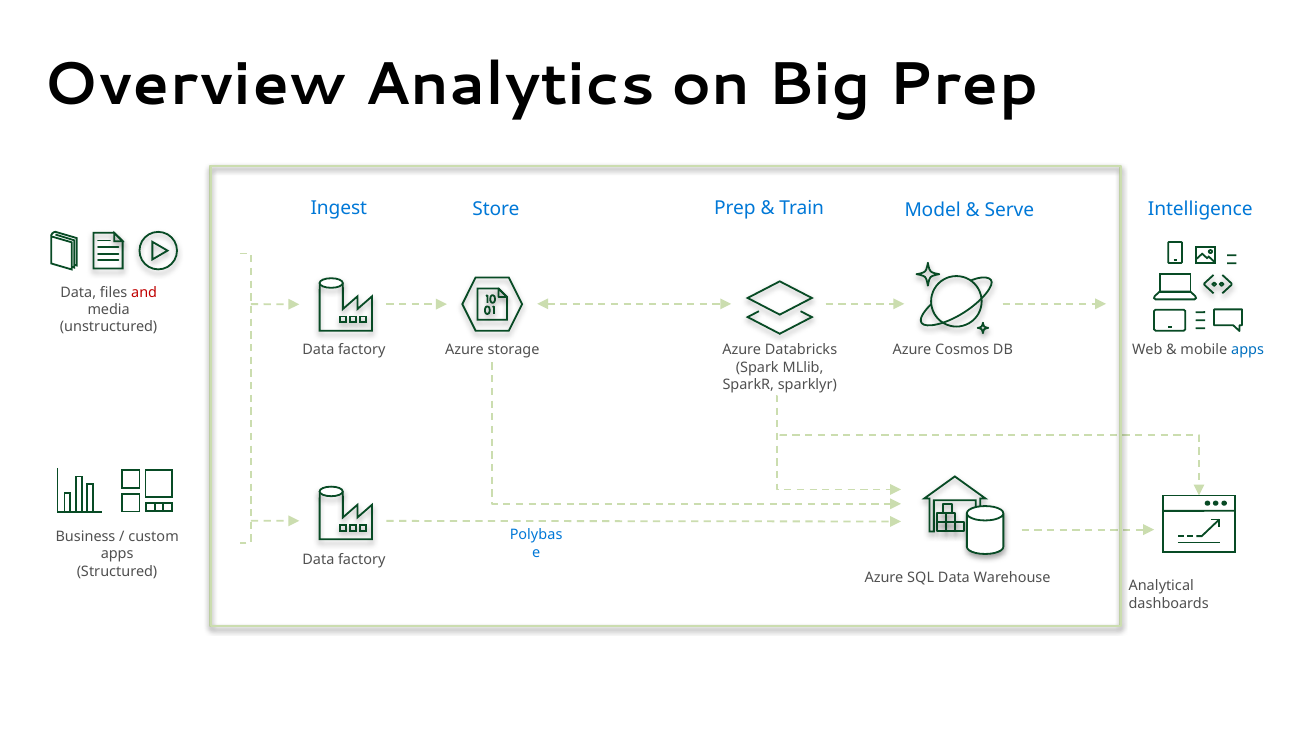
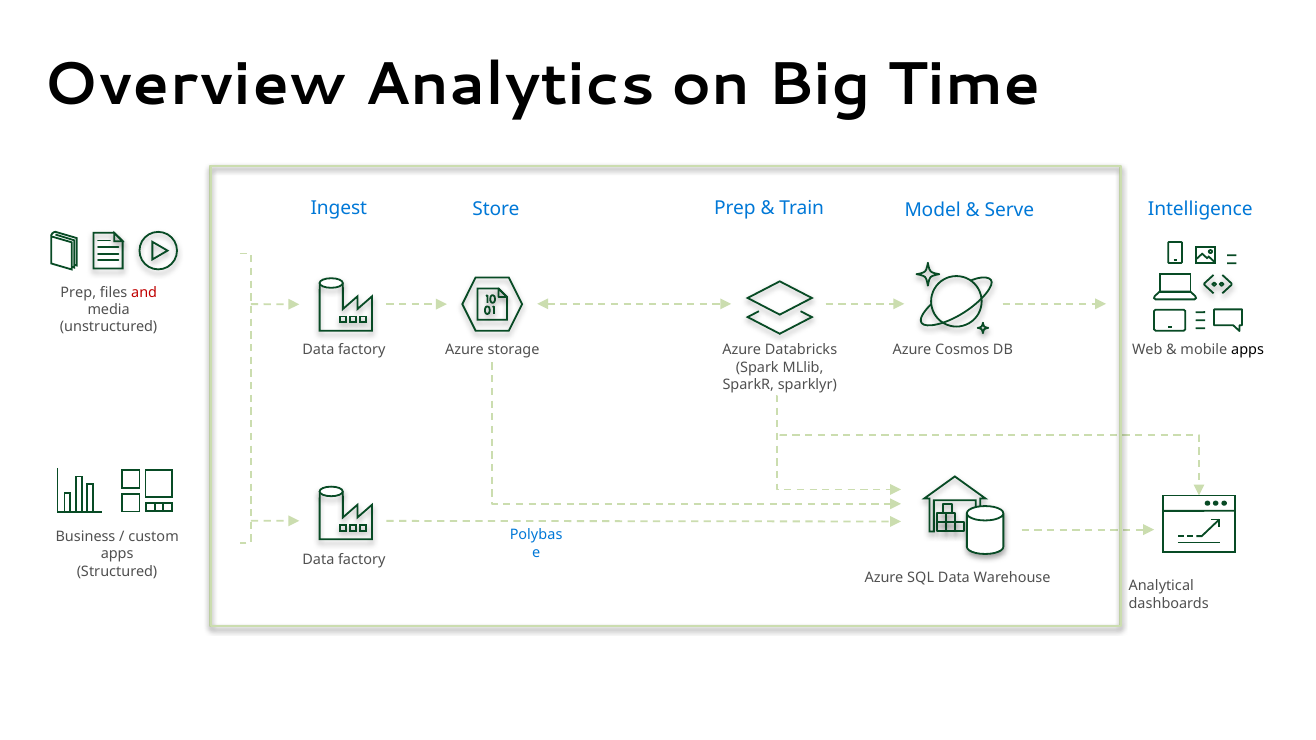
Big Prep: Prep -> Time
Data at (78, 292): Data -> Prep
apps at (1248, 350) colour: blue -> black
